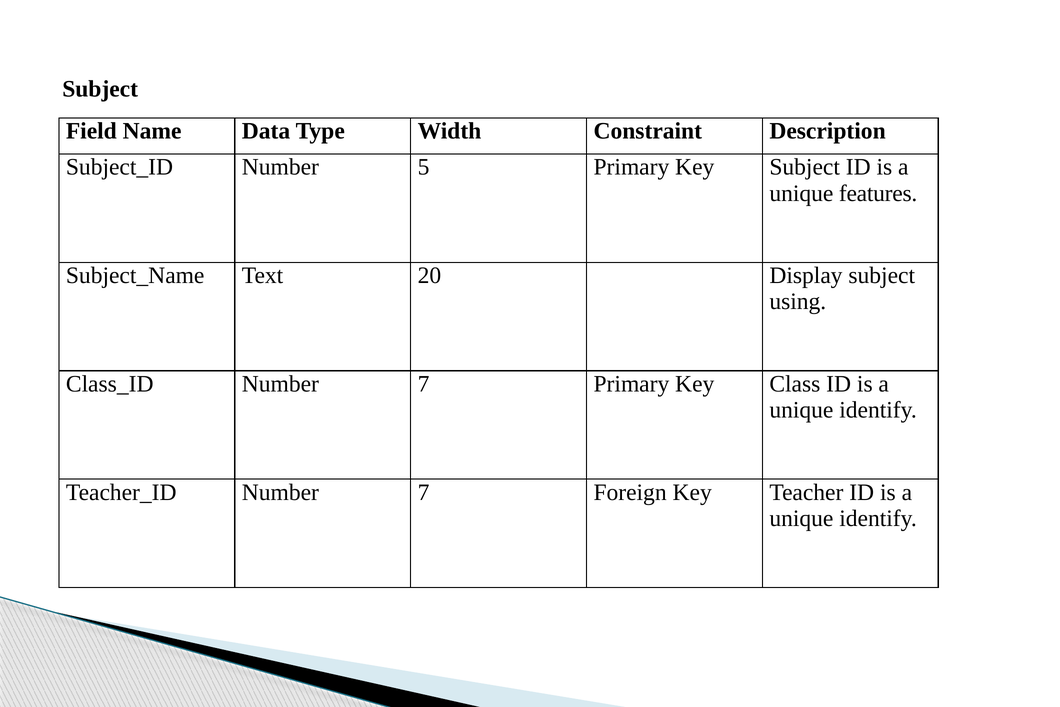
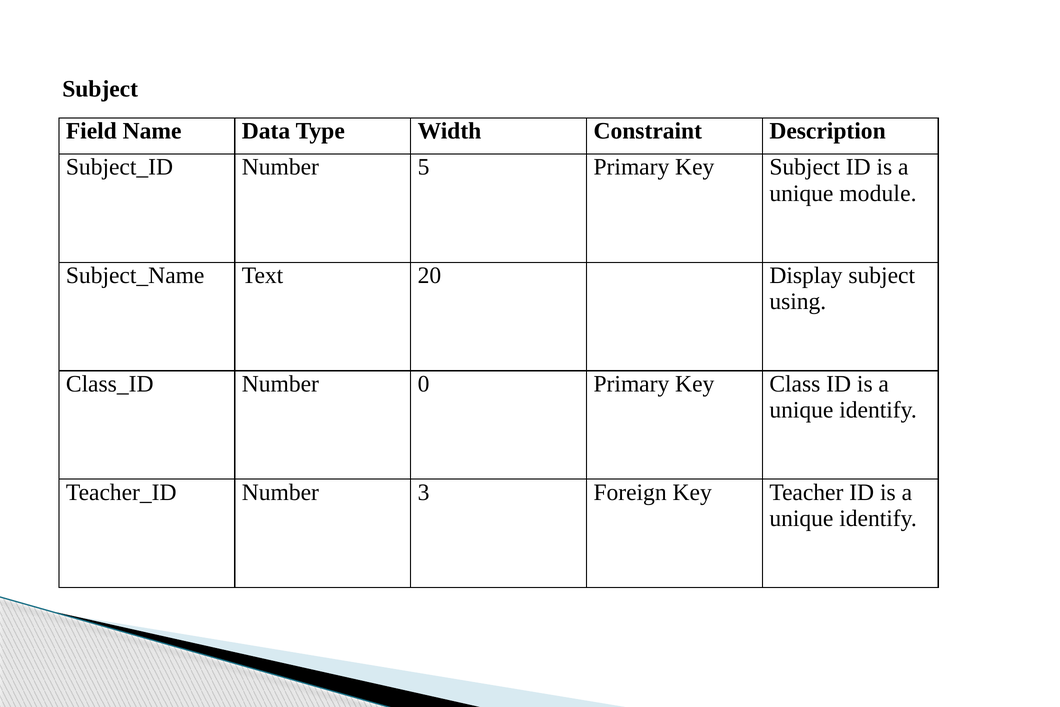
features: features -> module
7 at (424, 384): 7 -> 0
7 at (424, 492): 7 -> 3
